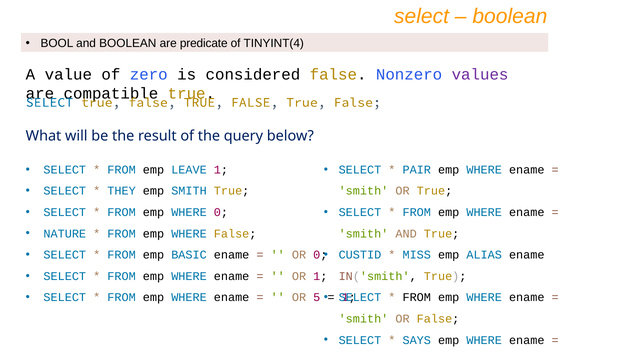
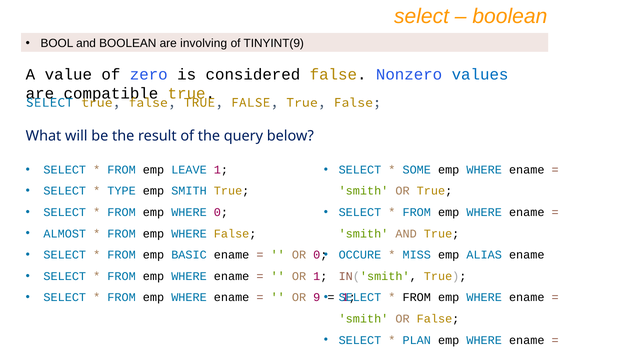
predicate: predicate -> involving
TINYINT(4: TINYINT(4 -> TINYINT(9
values colour: purple -> blue
PAIR: PAIR -> SOME
THEY: THEY -> TYPE
NATURE: NATURE -> ALMOST
CUSTID: CUSTID -> OCCURE
5: 5 -> 9
SAYS: SAYS -> PLAN
